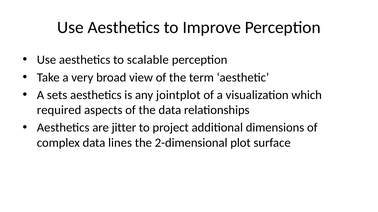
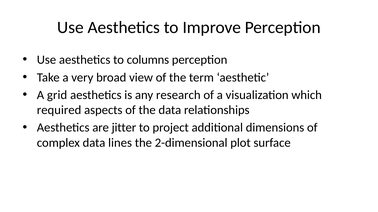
scalable: scalable -> columns
sets: sets -> grid
jointplot: jointplot -> research
